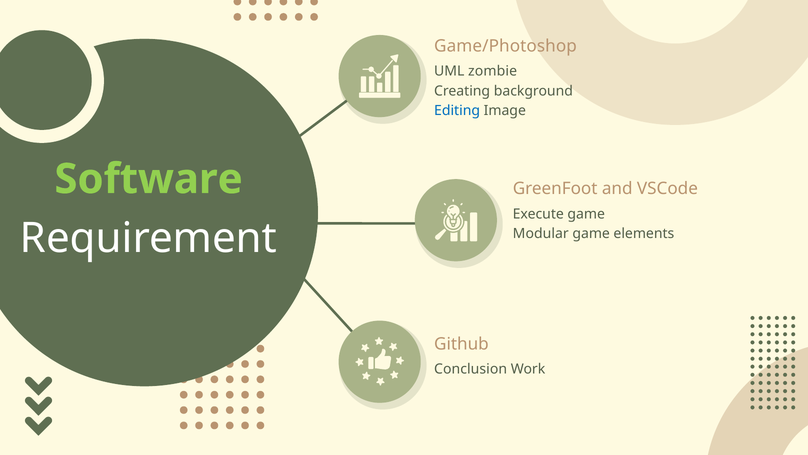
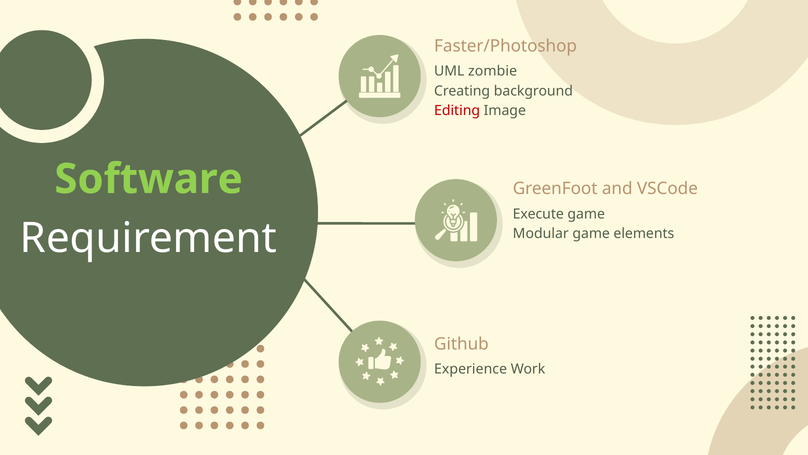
Game/Photoshop: Game/Photoshop -> Faster/Photoshop
Editing colour: blue -> red
Conclusion: Conclusion -> Experience
